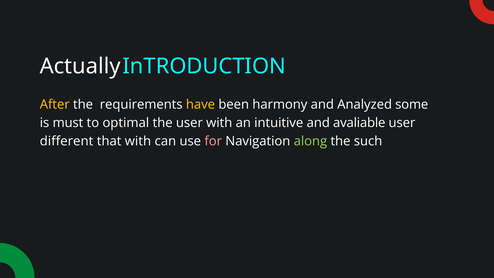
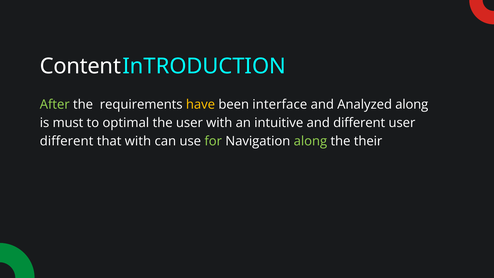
Actually: Actually -> Content
After colour: yellow -> light green
harmony: harmony -> interface
Analyzed some: some -> along
and avaliable: avaliable -> different
for colour: pink -> light green
such: such -> their
